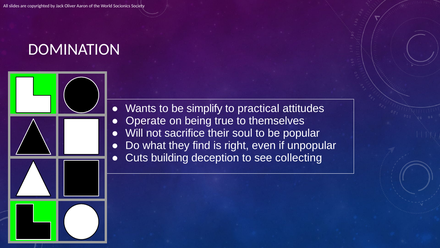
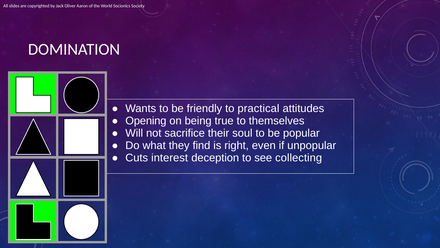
simplify: simplify -> friendly
Operate: Operate -> Opening
building: building -> interest
